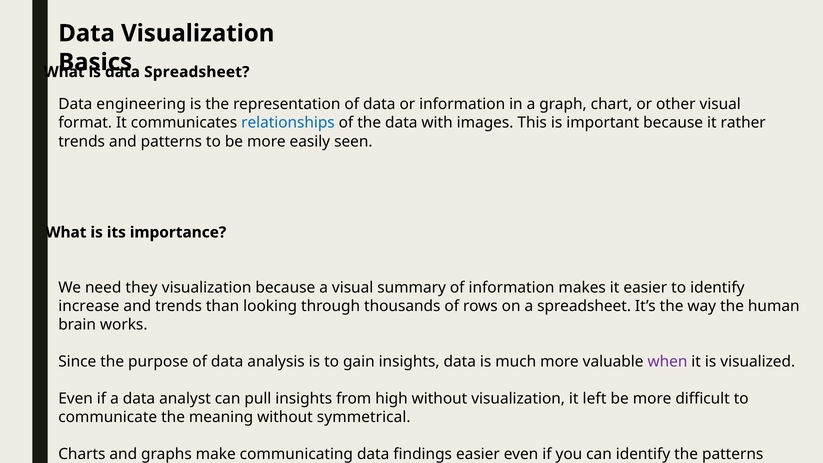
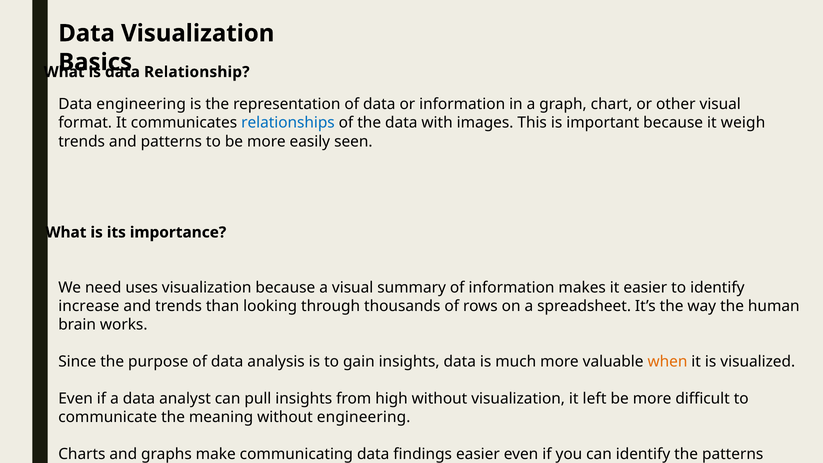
Spreadsheet at (197, 72): Spreadsheet -> Relationship
rather: rather -> weigh
they: they -> uses
when colour: purple -> orange
without symmetrical: symmetrical -> engineering
